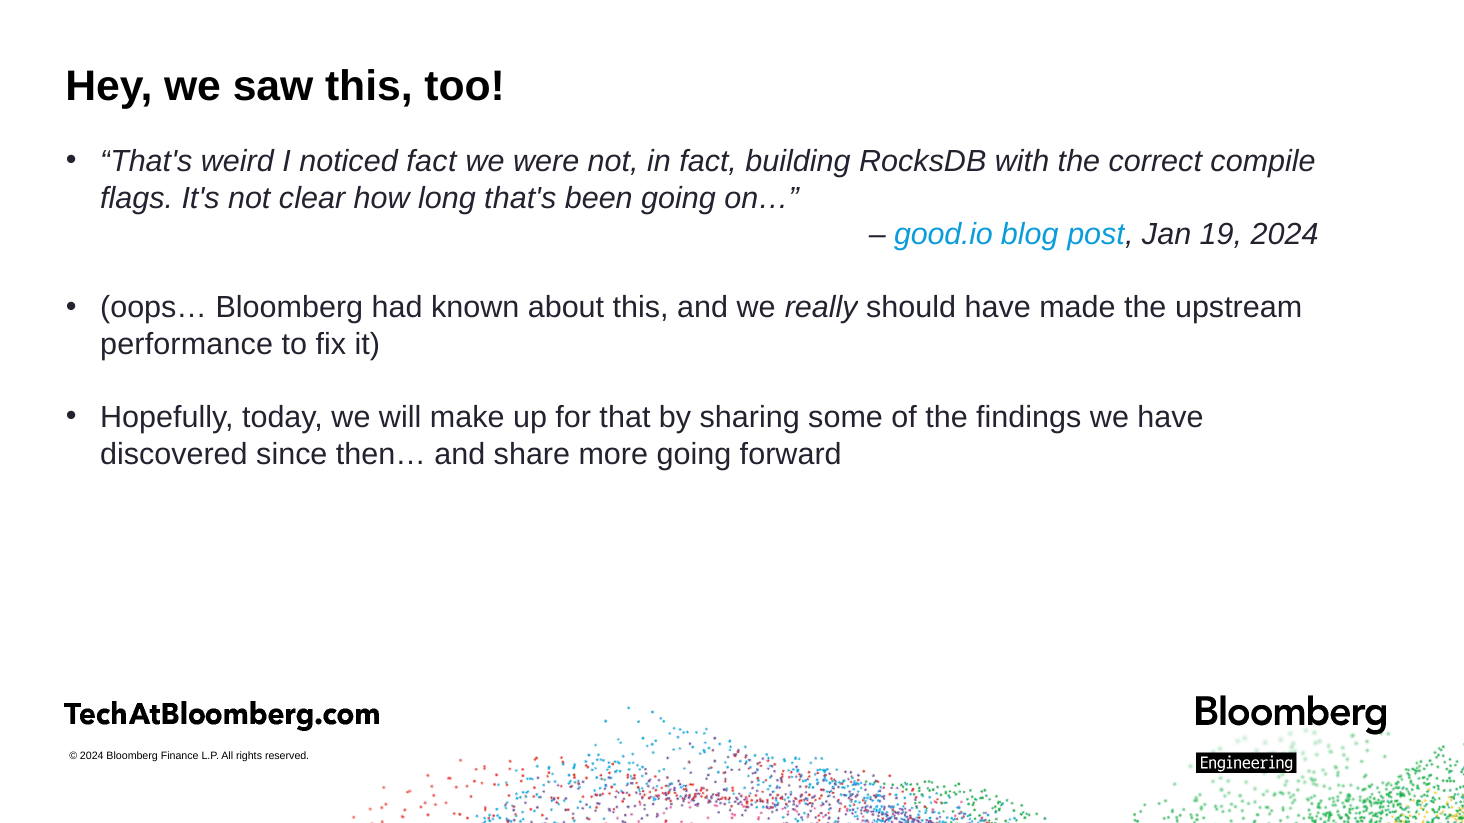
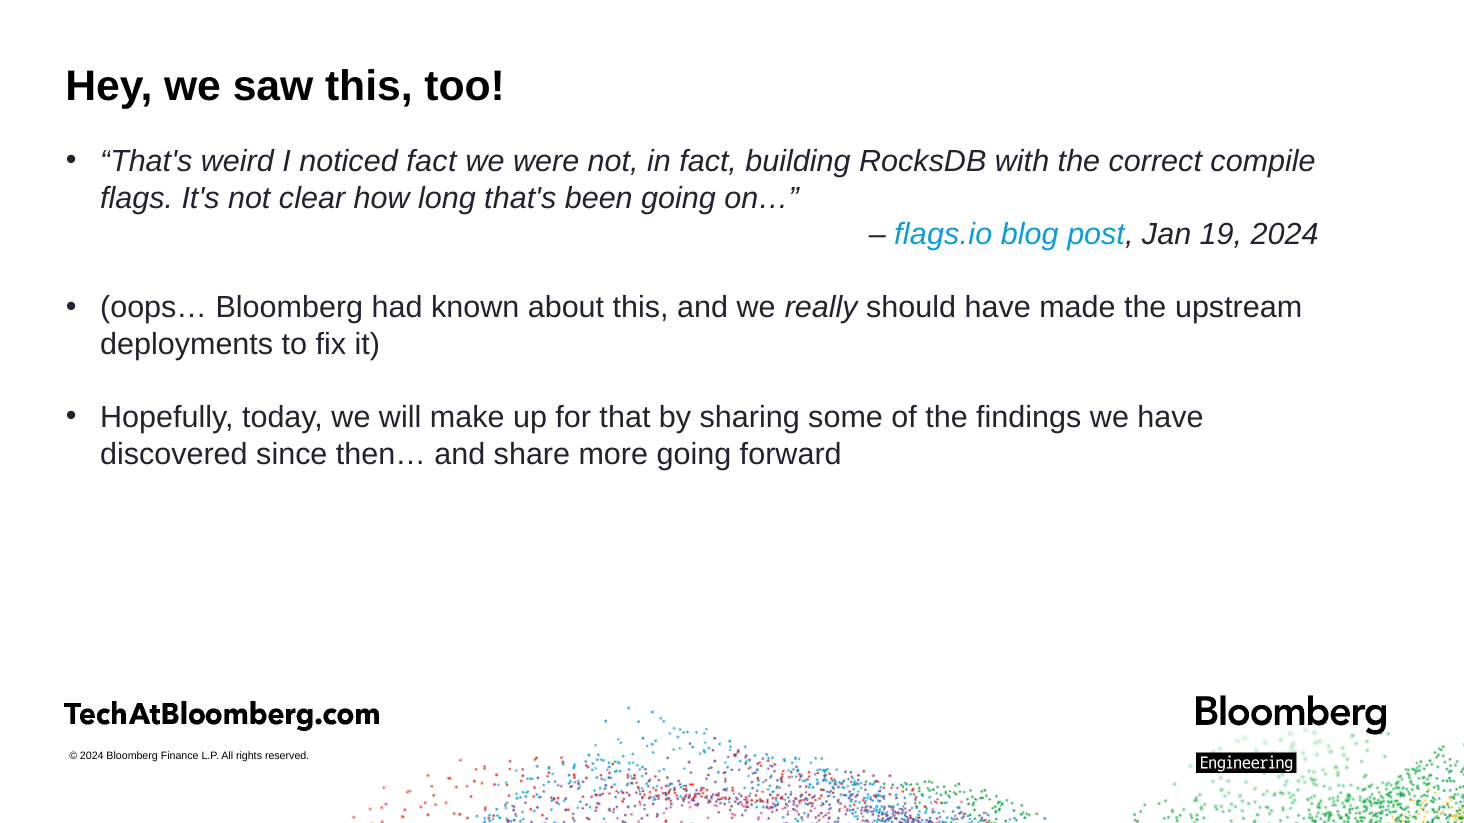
good.io: good.io -> flags.io
performance: performance -> deployments
